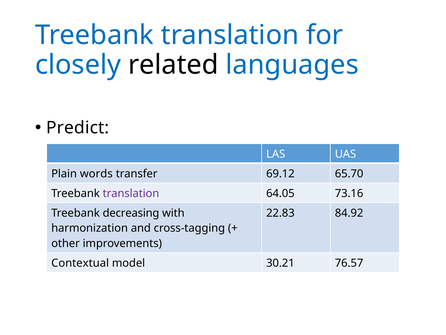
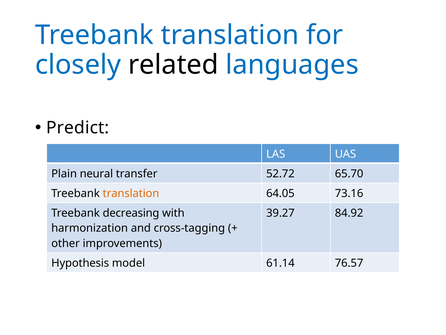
words: words -> neural
69.12: 69.12 -> 52.72
translation at (131, 193) colour: purple -> orange
22.83: 22.83 -> 39.27
Contextual: Contextual -> Hypothesis
30.21: 30.21 -> 61.14
